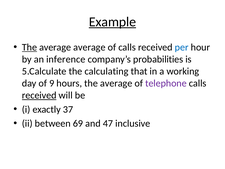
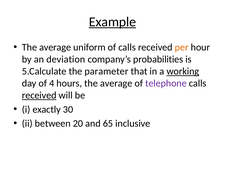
The at (29, 47) underline: present -> none
average average: average -> uniform
per colour: blue -> orange
inference: inference -> deviation
calculating: calculating -> parameter
working underline: none -> present
9: 9 -> 4
37: 37 -> 30
69: 69 -> 20
47: 47 -> 65
